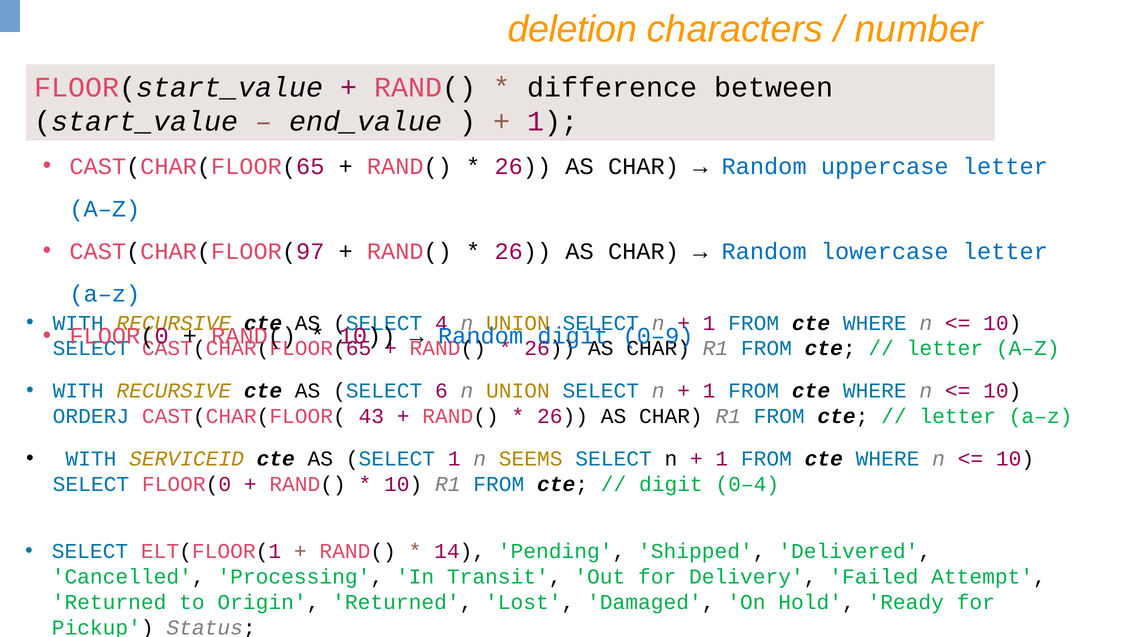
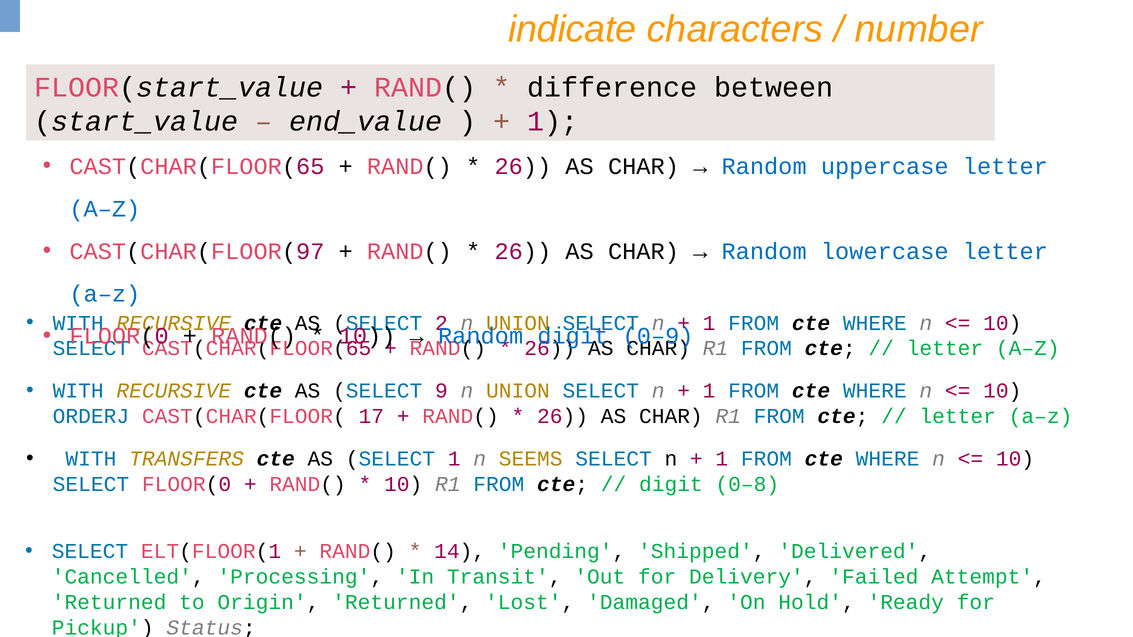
deletion: deletion -> indicate
4: 4 -> 2
6: 6 -> 9
43: 43 -> 17
SERVICEID: SERVICEID -> TRANSFERS
0–4: 0–4 -> 0–8
